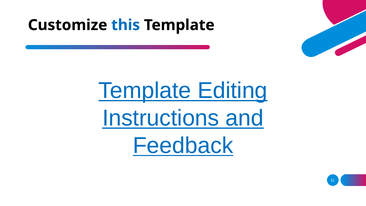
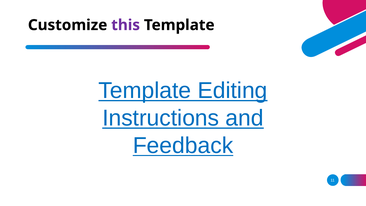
this colour: blue -> purple
